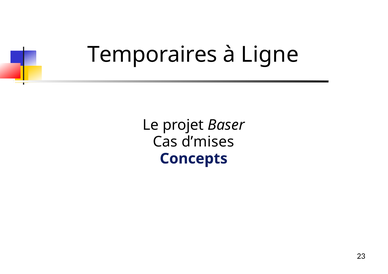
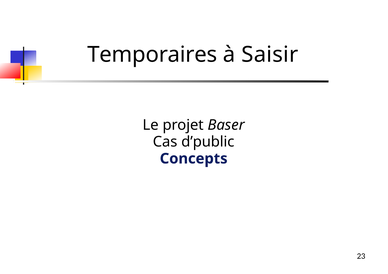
Ligne: Ligne -> Saisir
d’mises: d’mises -> d’public
